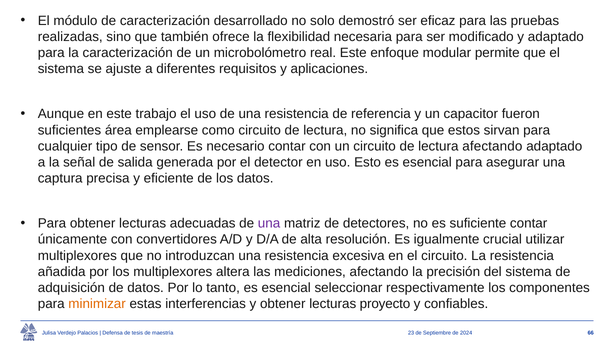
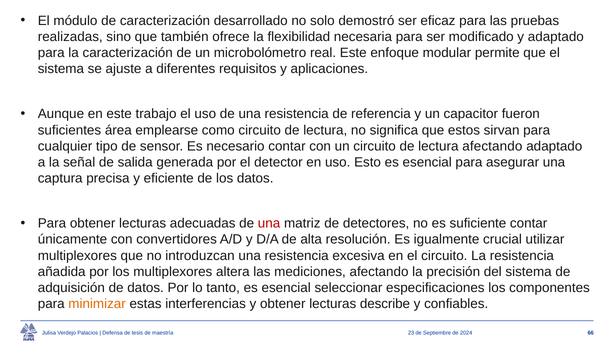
una at (269, 224) colour: purple -> red
respectivamente: respectivamente -> especificaciones
proyecto: proyecto -> describe
